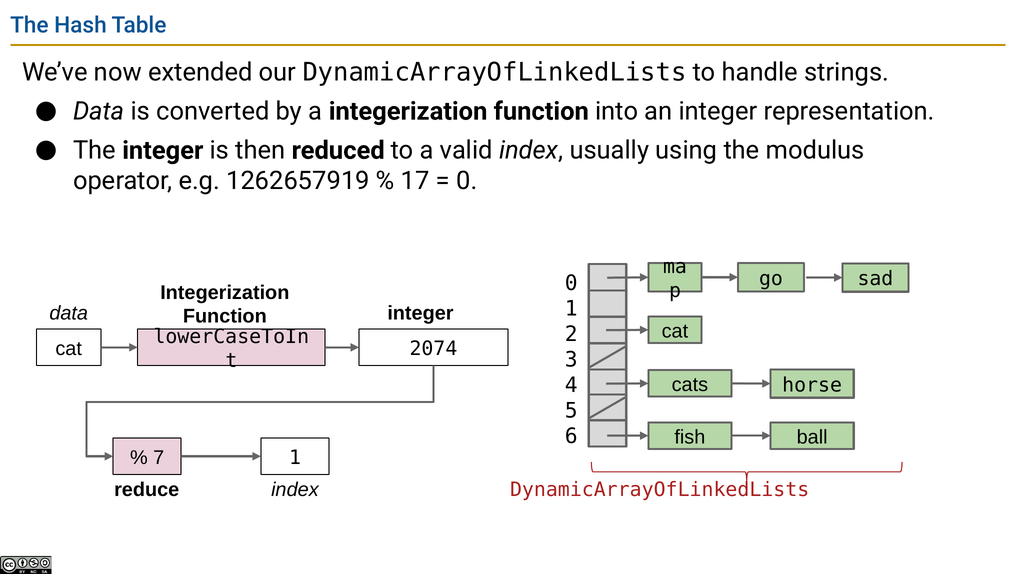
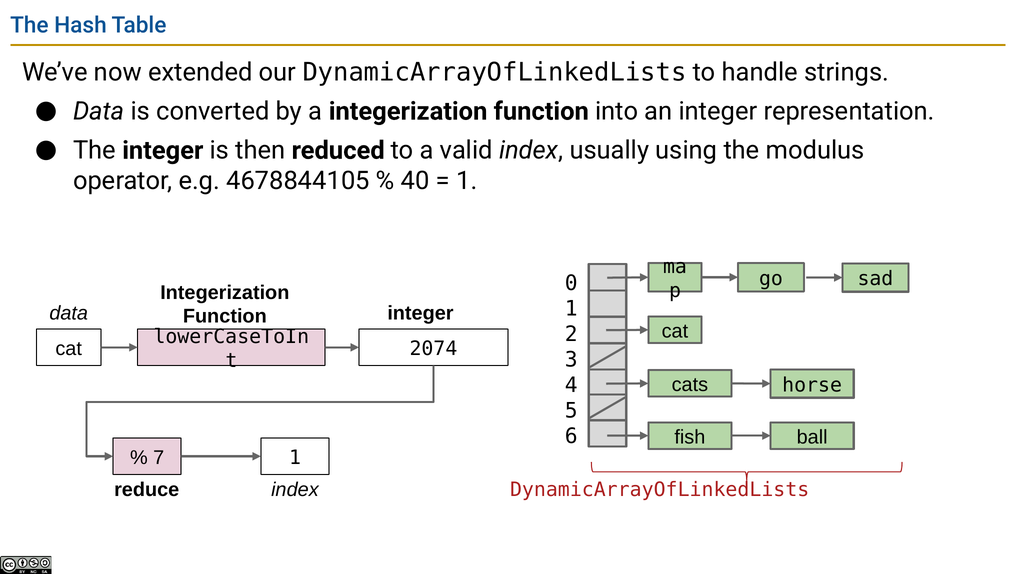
1262657919: 1262657919 -> 4678844105
17: 17 -> 40
0 at (467, 181): 0 -> 1
